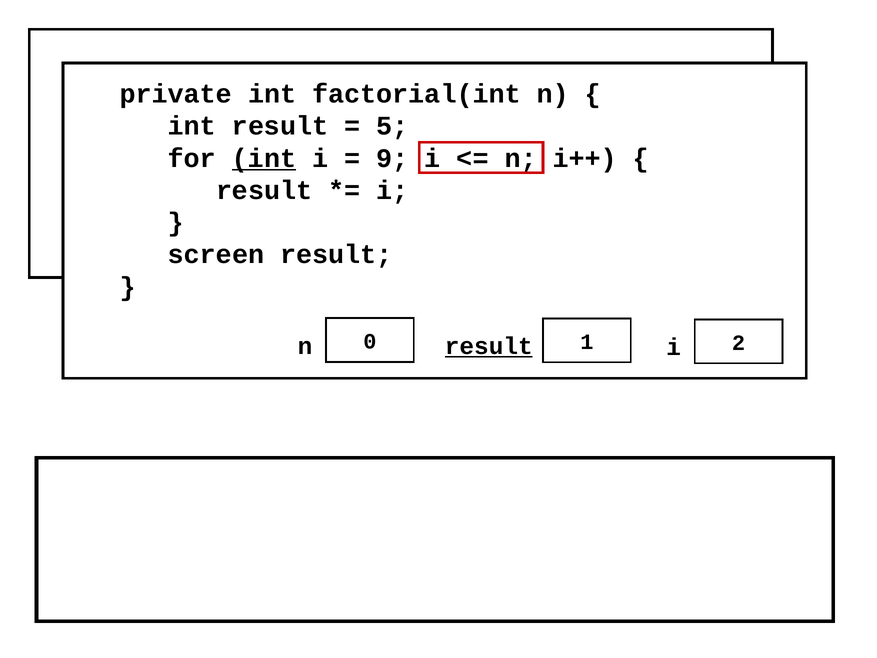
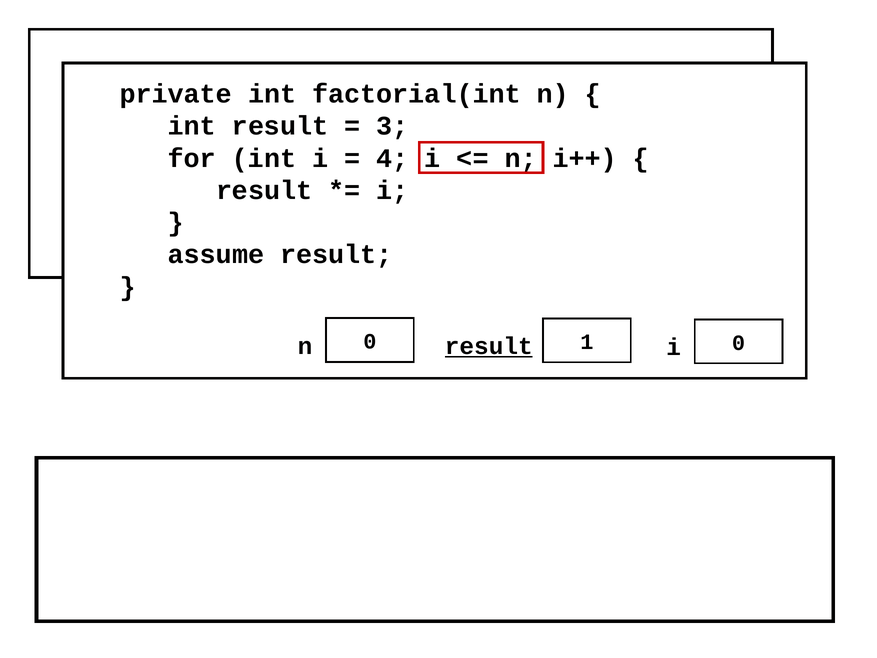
5: 5 -> 3
int at (264, 158) underline: present -> none
9: 9 -> 4
screen: screen -> assume
n 2: 2 -> 0
